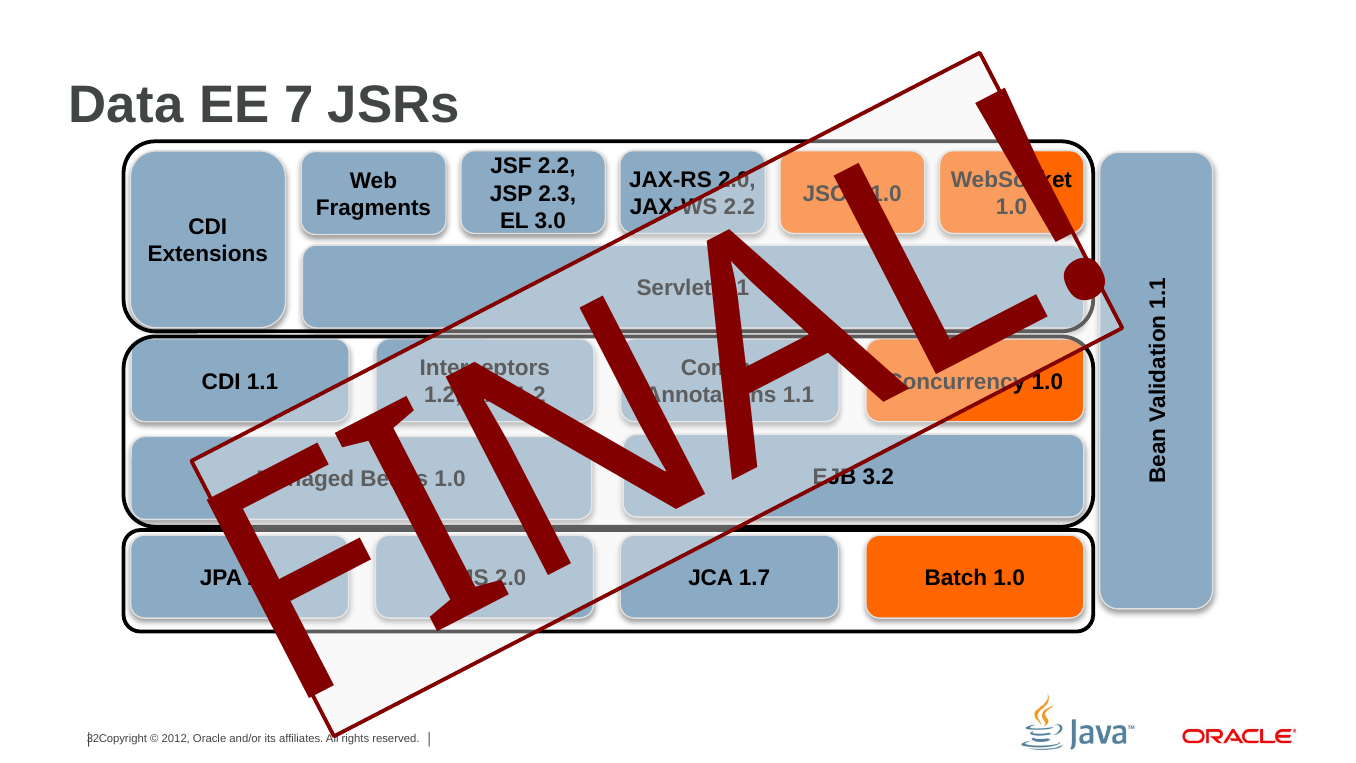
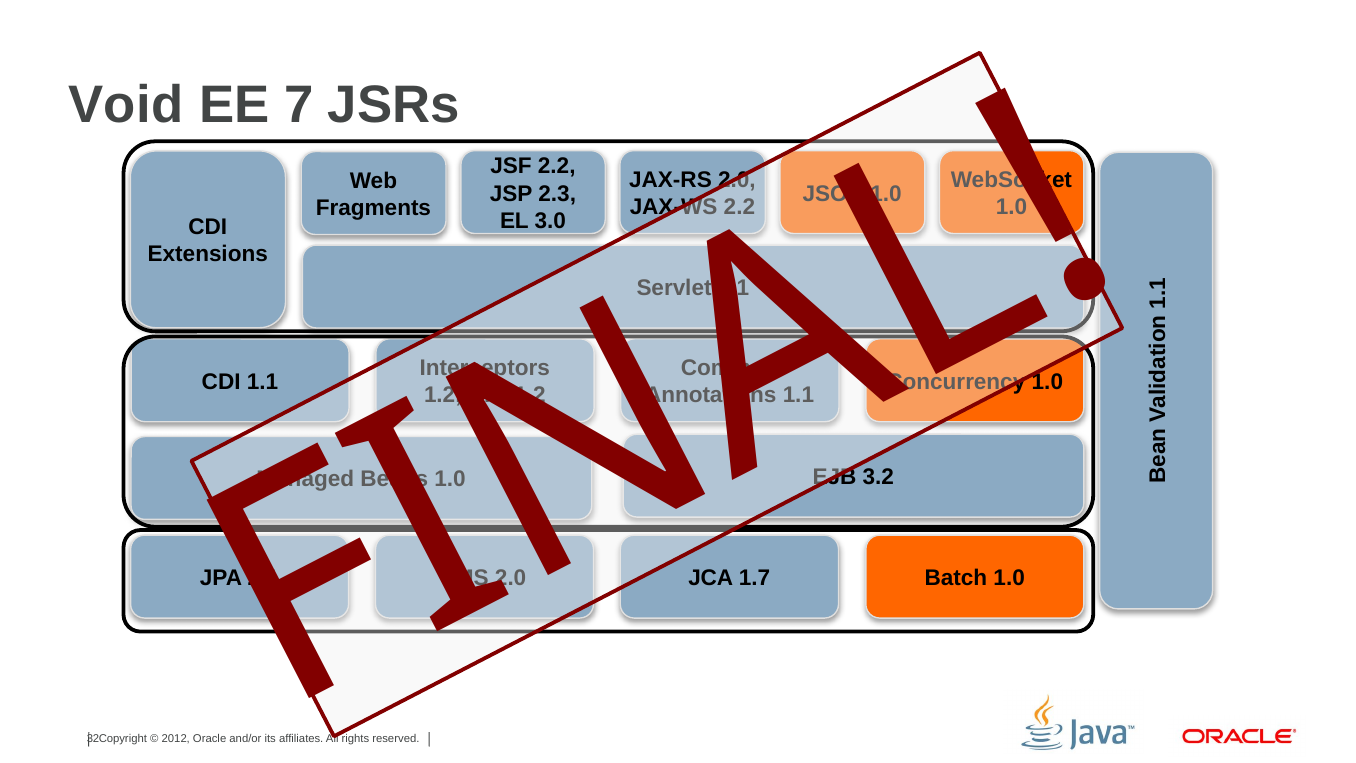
Data: Data -> Void
